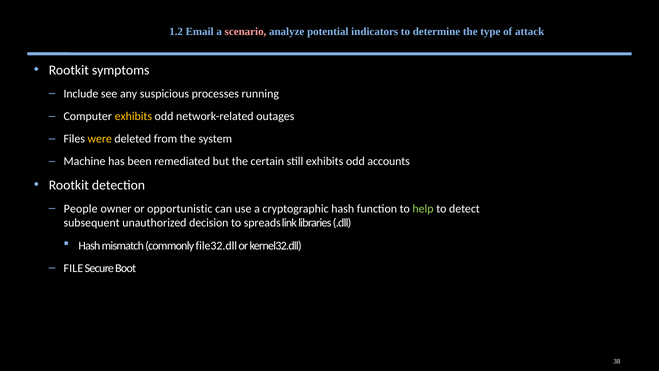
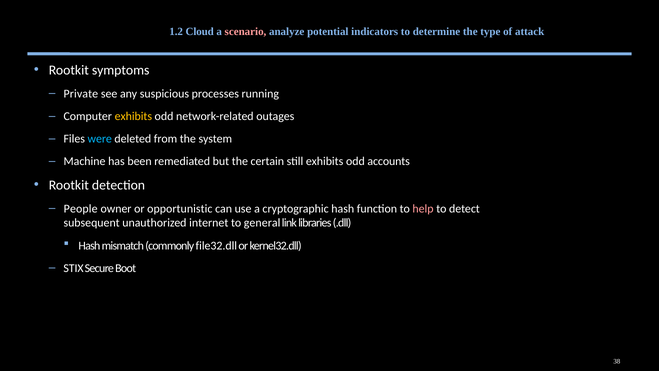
Email: Email -> Cloud
Include: Include -> Private
were colour: yellow -> light blue
help colour: light green -> pink
decision: decision -> internet
spreads: spreads -> general
FILE: FILE -> STIX
